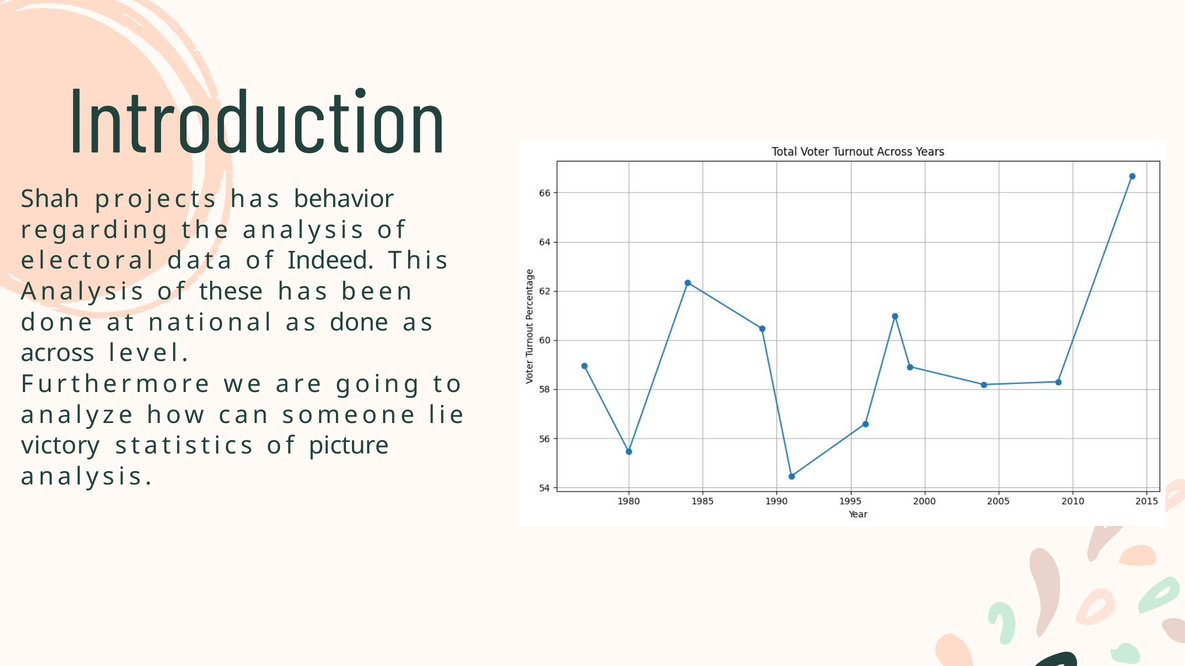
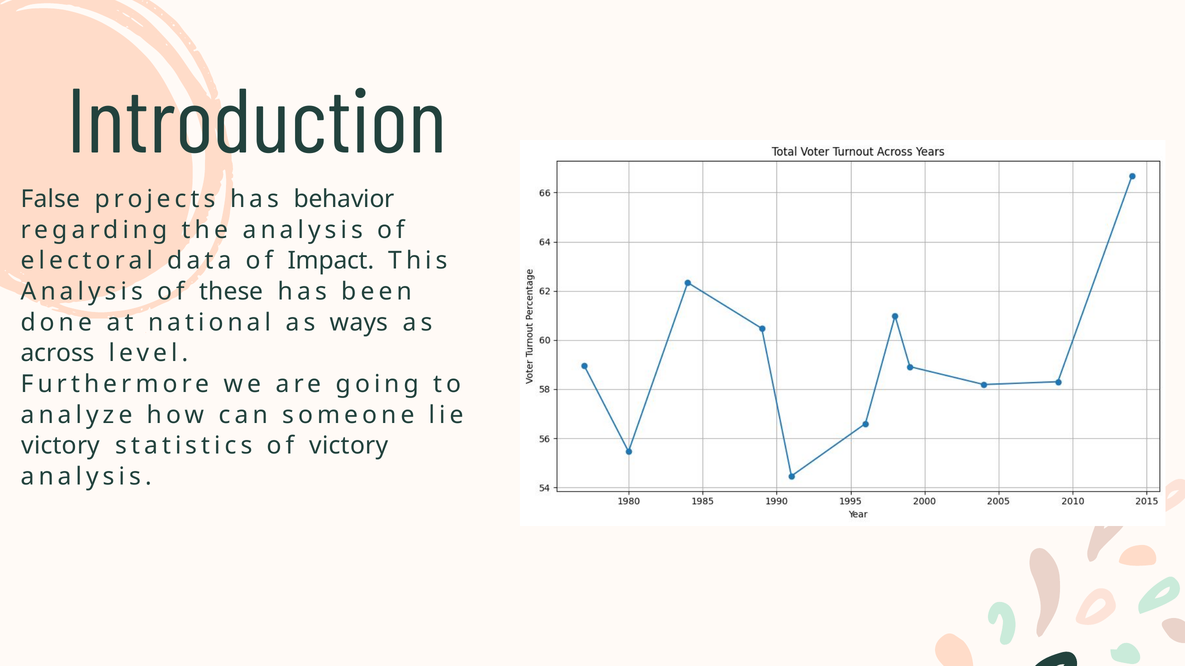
Shah: Shah -> False
Indeed: Indeed -> Impact
as done: done -> ways
of picture: picture -> victory
